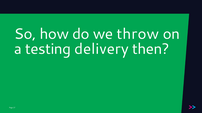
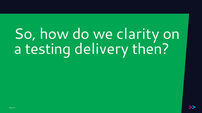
throw: throw -> clarity
